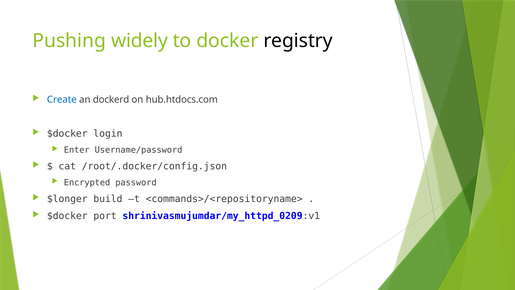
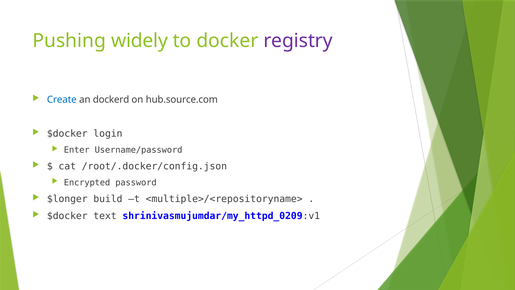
registry colour: black -> purple
hub.htdocs.com: hub.htdocs.com -> hub.source.com
<commands>/<repositoryname>: <commands>/<repositoryname> -> <multiple>/<repositoryname>
port: port -> text
